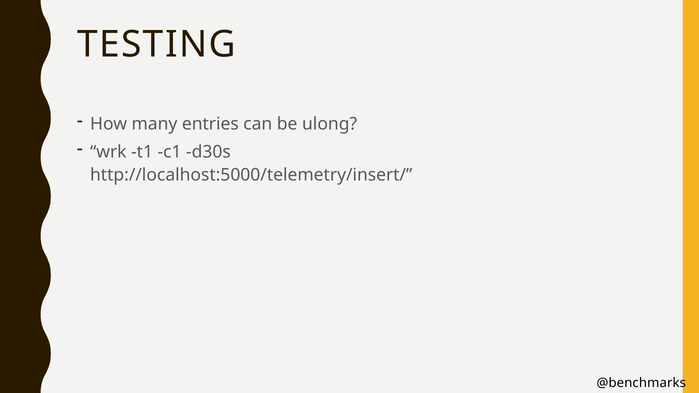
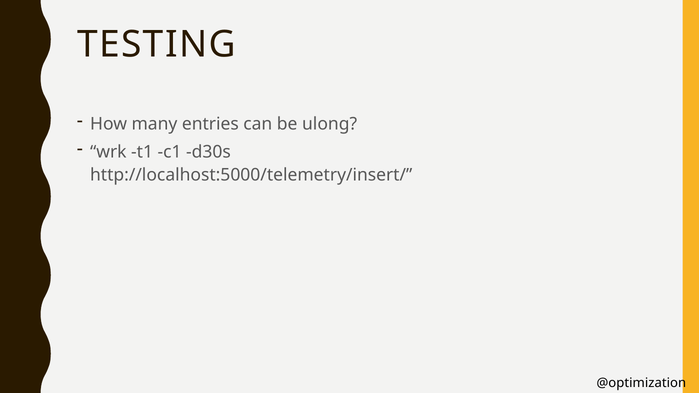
@benchmarks: @benchmarks -> @optimization
